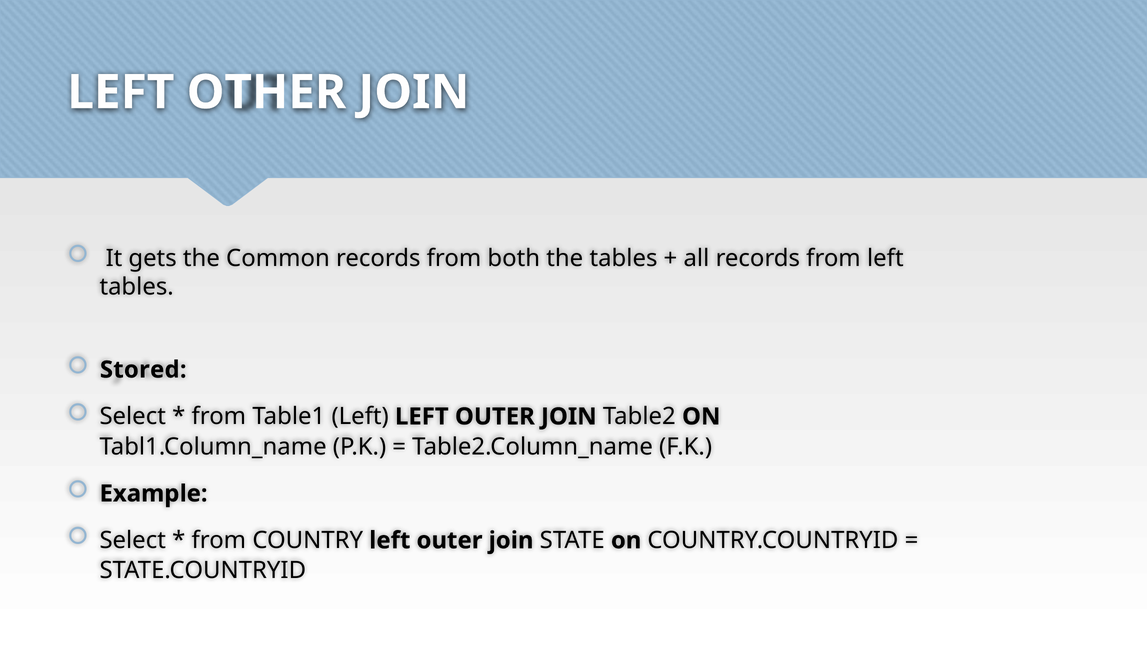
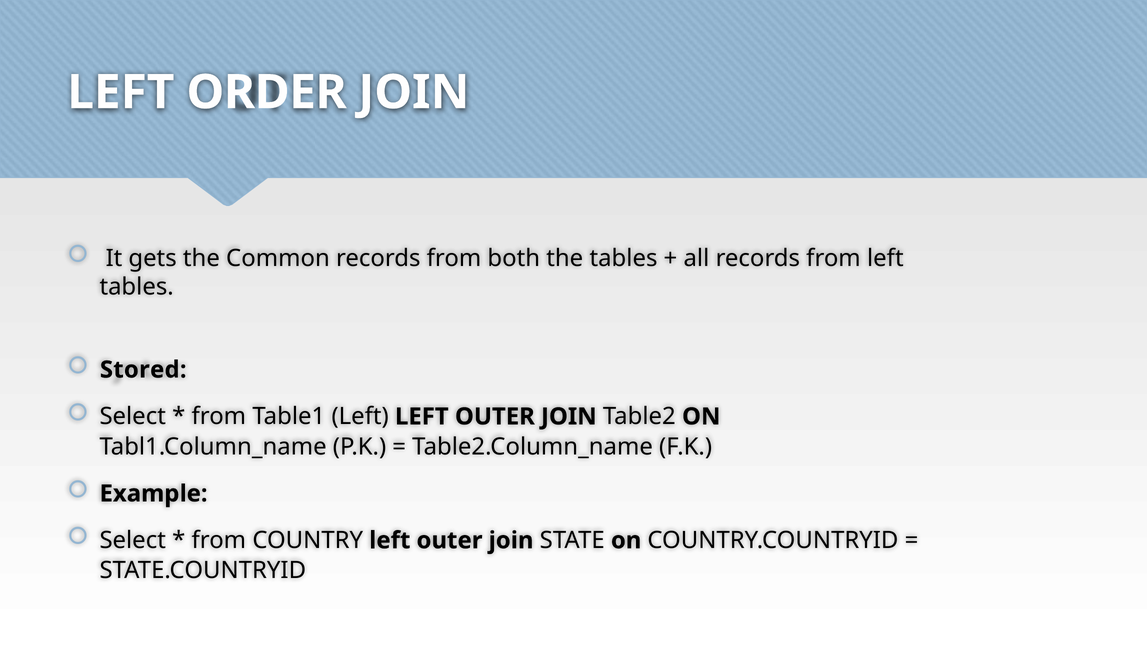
OTHER: OTHER -> ORDER
